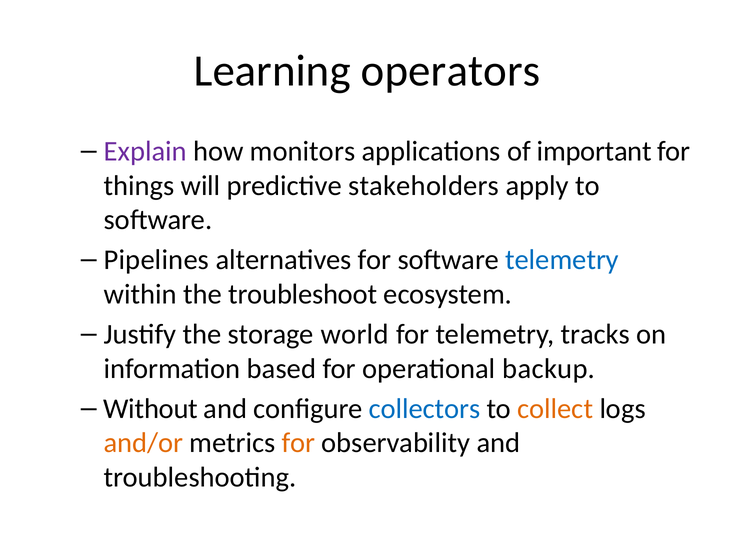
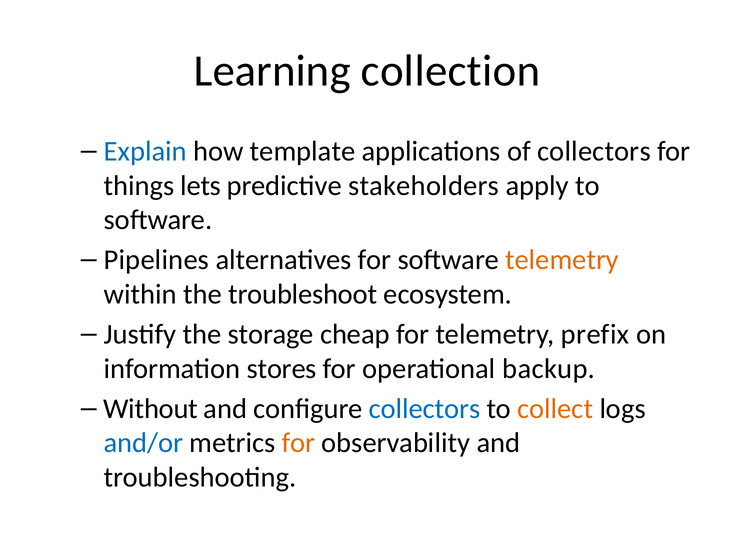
operators: operators -> collection
Explain colour: purple -> blue
monitors: monitors -> template
of important: important -> collectors
will: will -> lets
telemetry at (562, 260) colour: blue -> orange
world: world -> cheap
tracks: tracks -> prefix
based: based -> stores
and/or colour: orange -> blue
